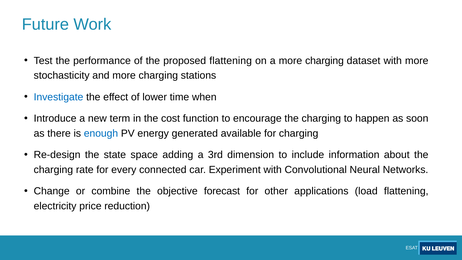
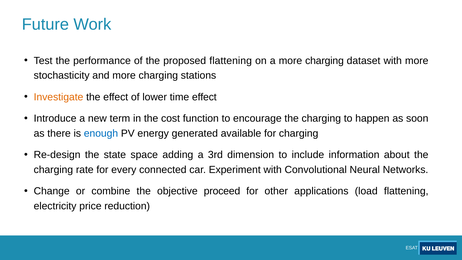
Investigate colour: blue -> orange
time when: when -> effect
forecast: forecast -> proceed
